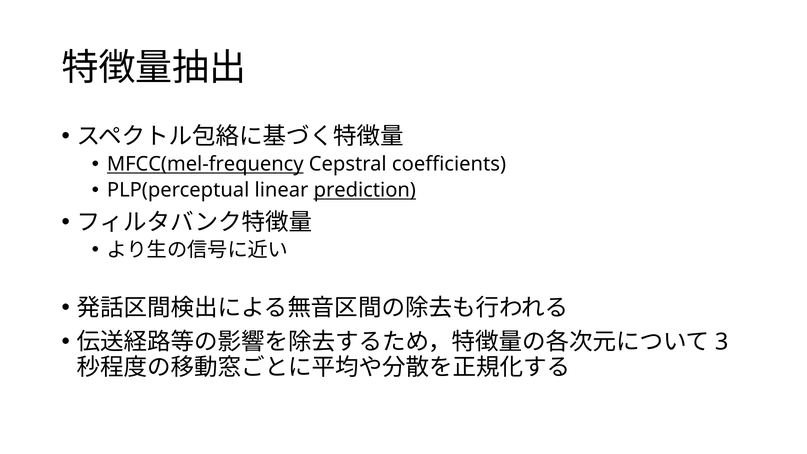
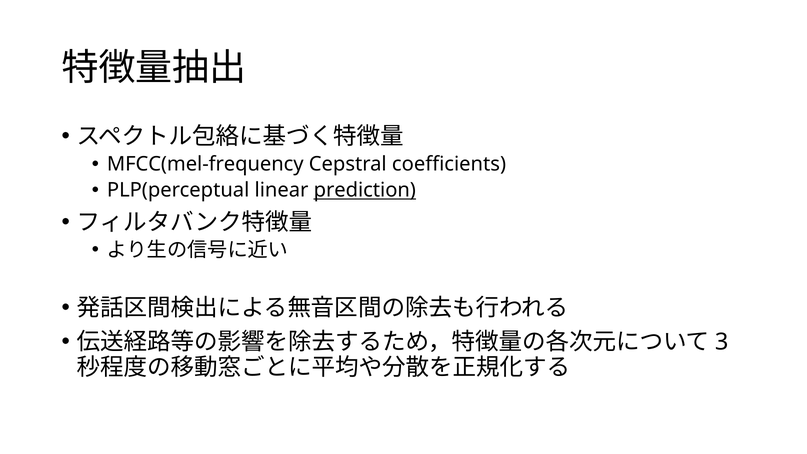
MFCC(mel-frequency underline: present -> none
